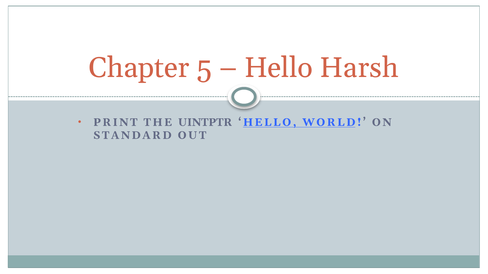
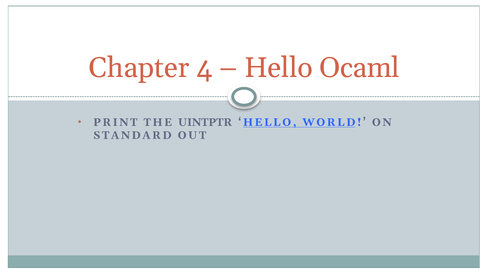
5: 5 -> 4
Harsh: Harsh -> Ocaml
